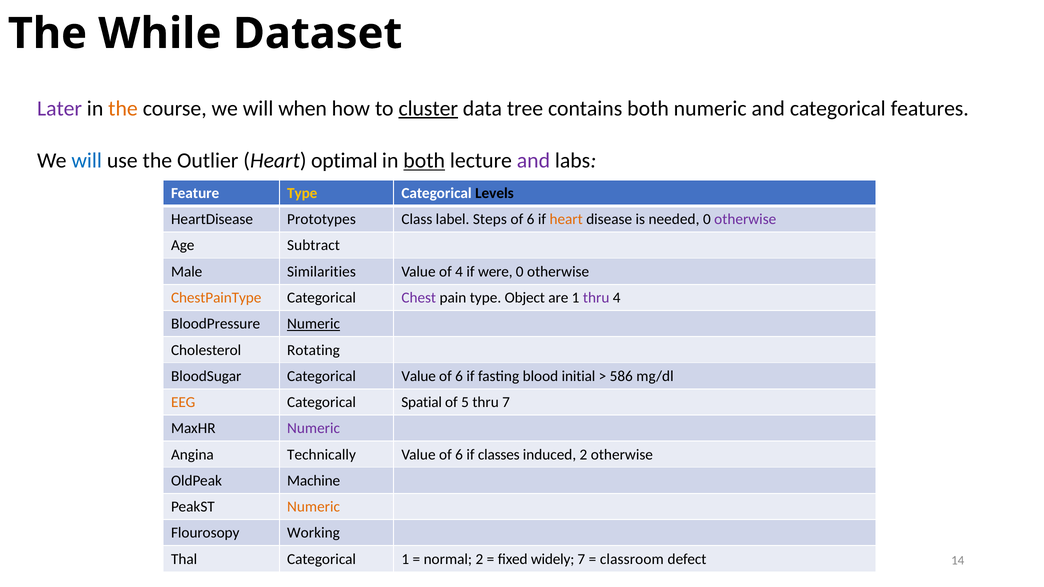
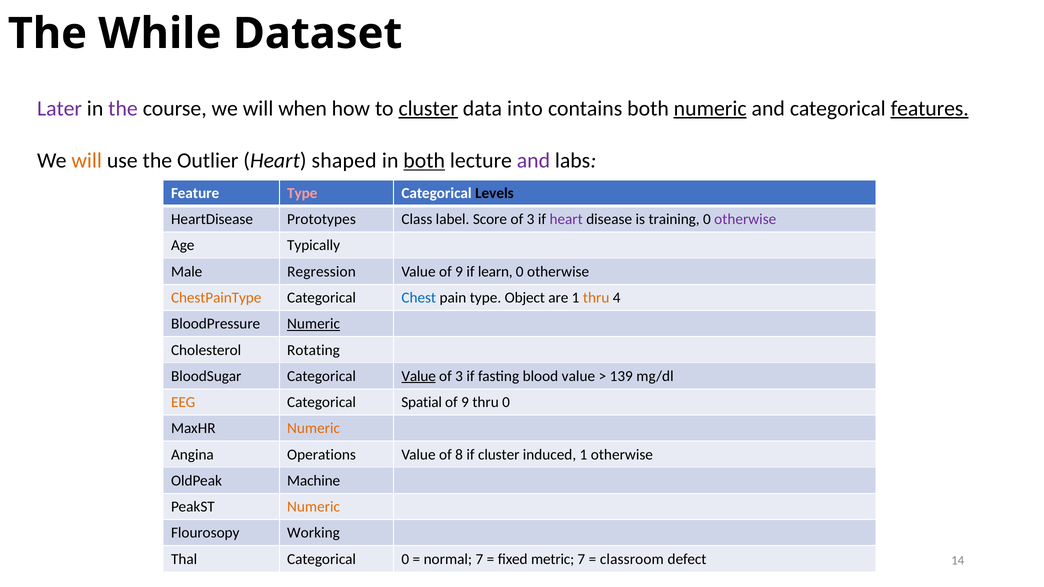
the at (123, 108) colour: orange -> purple
tree: tree -> into
numeric at (710, 108) underline: none -> present
features underline: none -> present
will at (87, 161) colour: blue -> orange
optimal: optimal -> shaped
Type at (302, 193) colour: yellow -> pink
Steps: Steps -> Score
6 at (531, 219): 6 -> 3
heart at (566, 219) colour: orange -> purple
needed: needed -> training
Subtract: Subtract -> Typically
Similarities: Similarities -> Regression
Value of 4: 4 -> 9
were: were -> learn
Chest colour: purple -> blue
thru at (596, 298) colour: purple -> orange
Value at (419, 376) underline: none -> present
6 at (459, 376): 6 -> 3
blood initial: initial -> value
586: 586 -> 139
5 at (465, 402): 5 -> 9
thru 7: 7 -> 0
Numeric at (314, 429) colour: purple -> orange
Technically: Technically -> Operations
6 at (459, 455): 6 -> 8
if classes: classes -> cluster
induced 2: 2 -> 1
Categorical 1: 1 -> 0
normal 2: 2 -> 7
widely: widely -> metric
